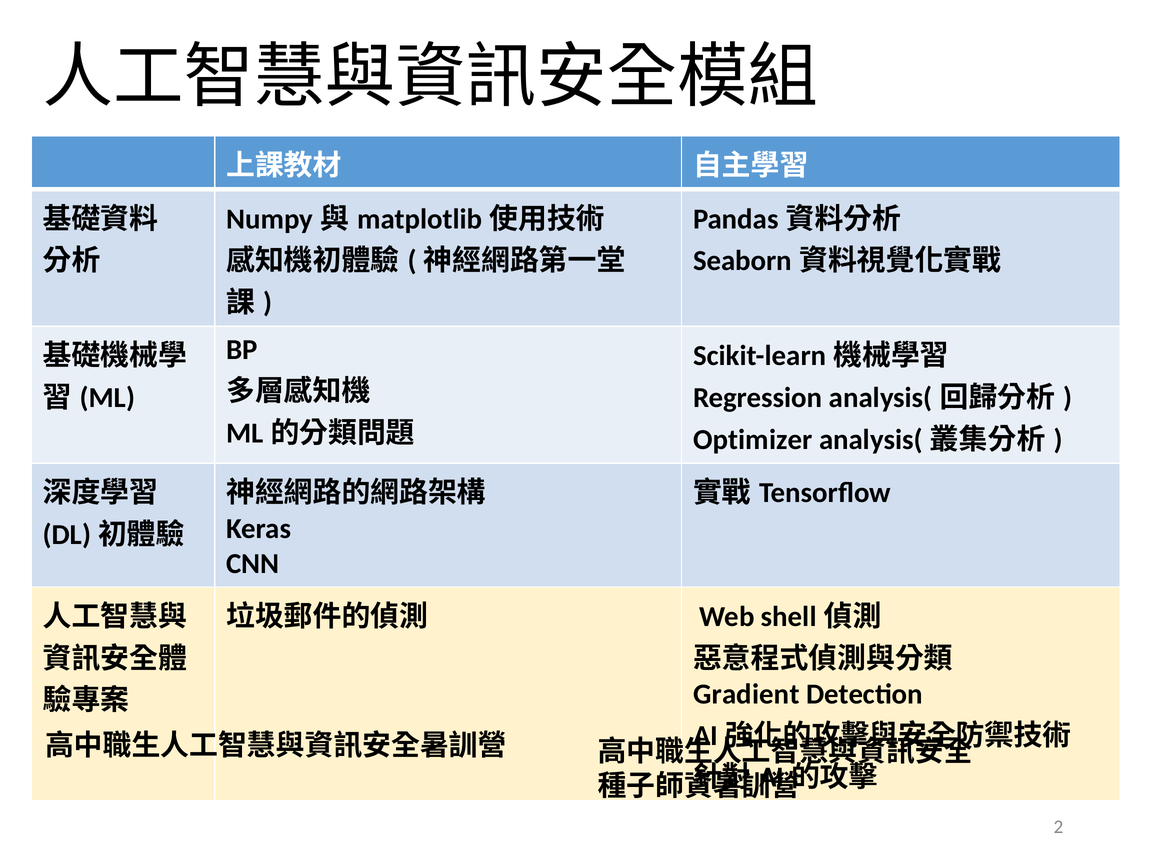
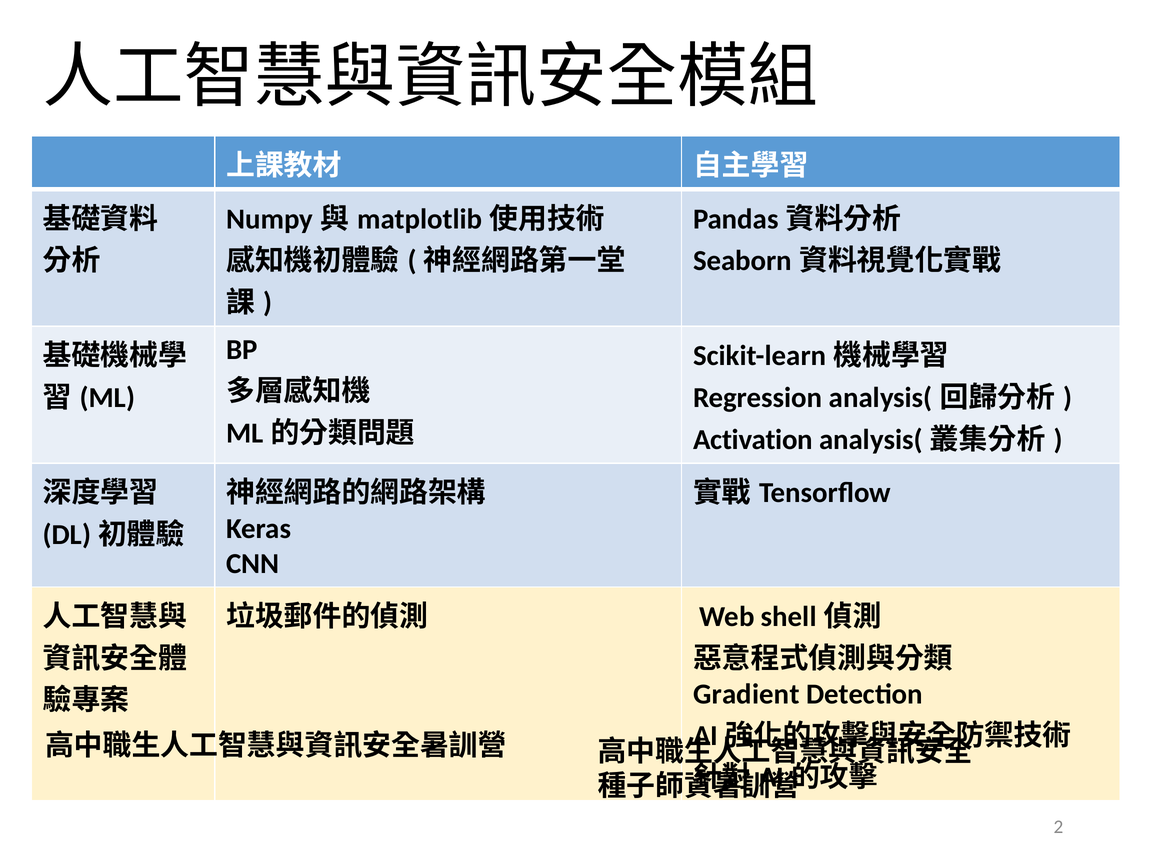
Optimizer: Optimizer -> Activation
